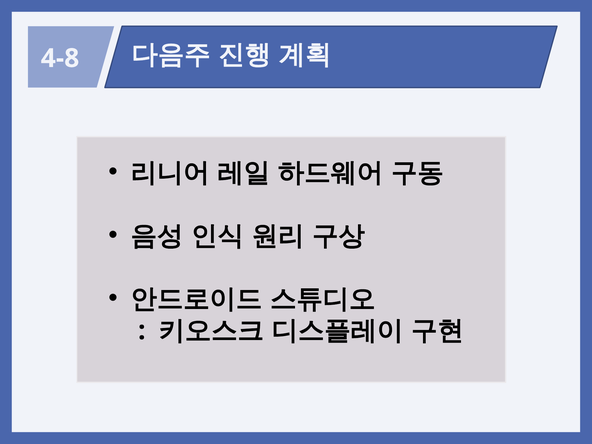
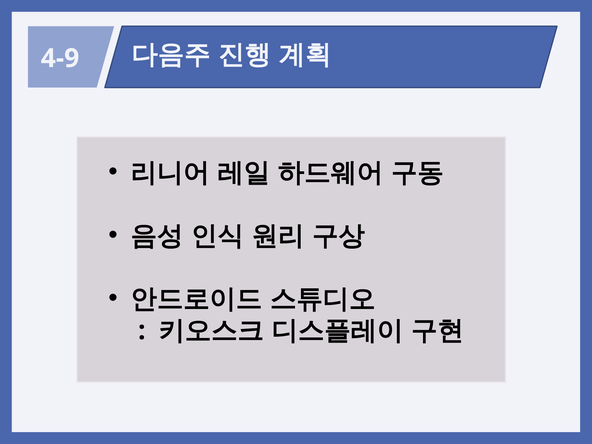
4-8: 4-8 -> 4-9
